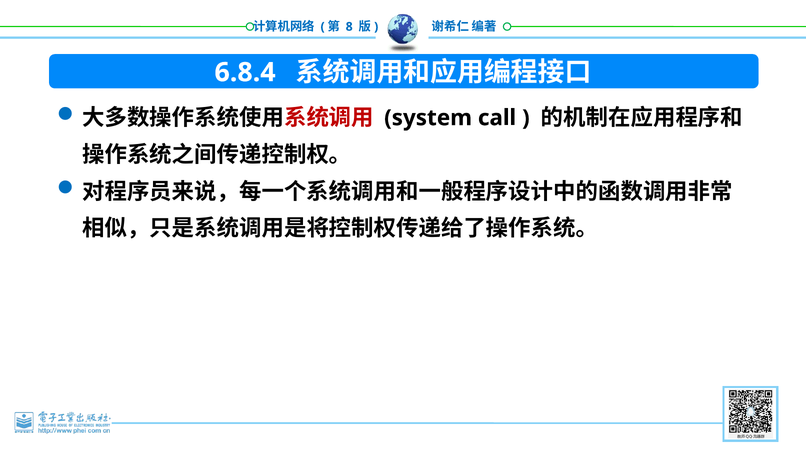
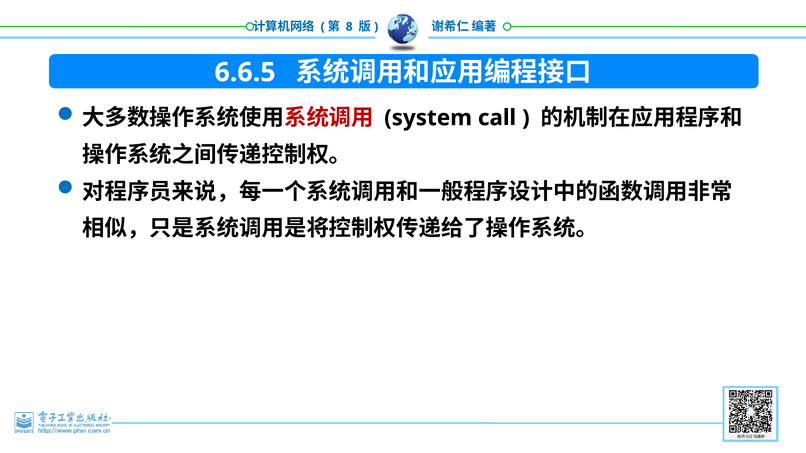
6.8.4: 6.8.4 -> 6.6.5
